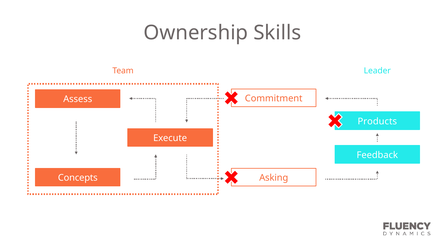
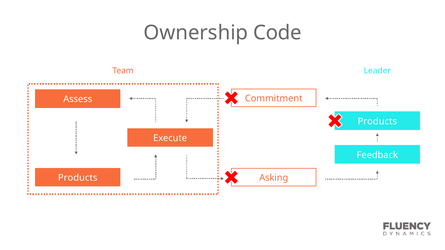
Skills: Skills -> Code
Concepts at (78, 178): Concepts -> Products
